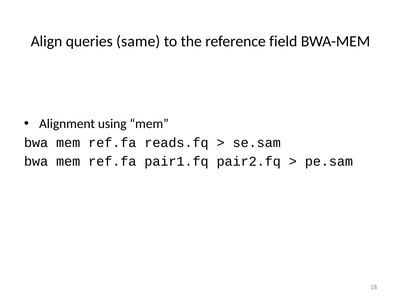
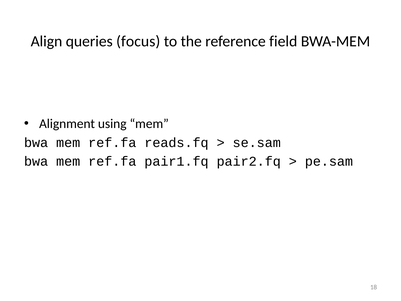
same: same -> focus
